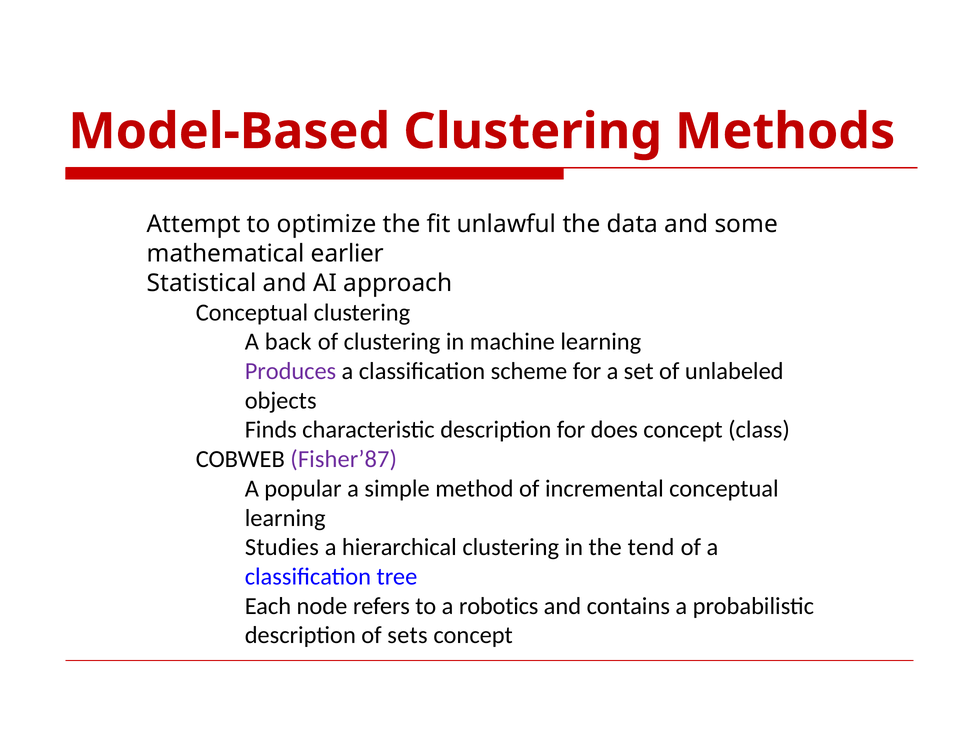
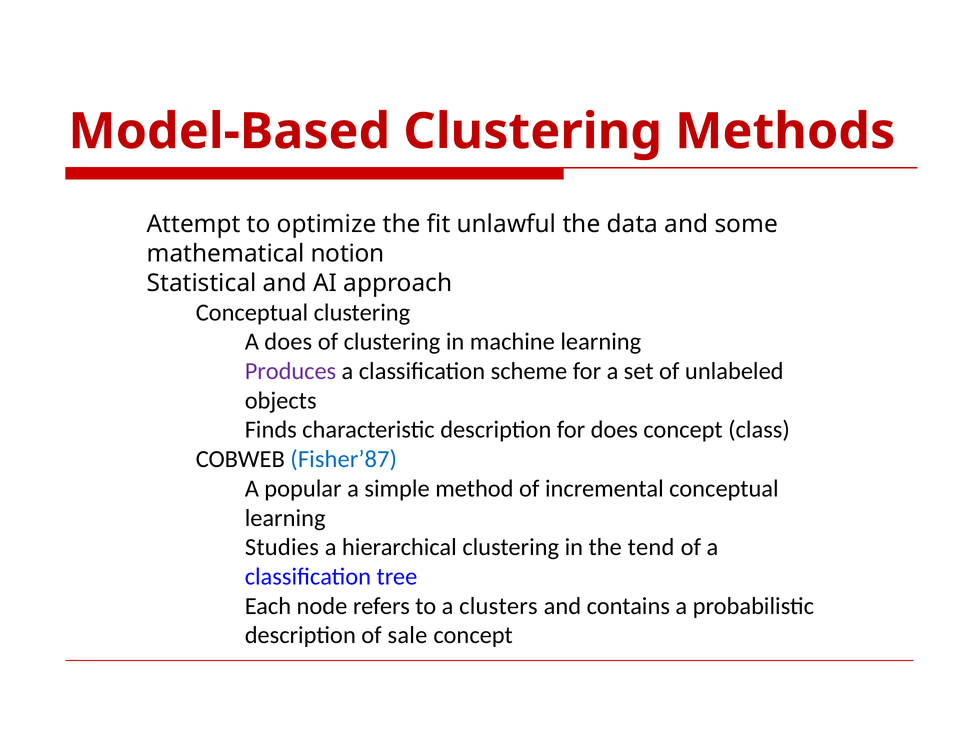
earlier: earlier -> notion
A back: back -> does
Fisher’87 colour: purple -> blue
robotics: robotics -> clusters
sets: sets -> sale
